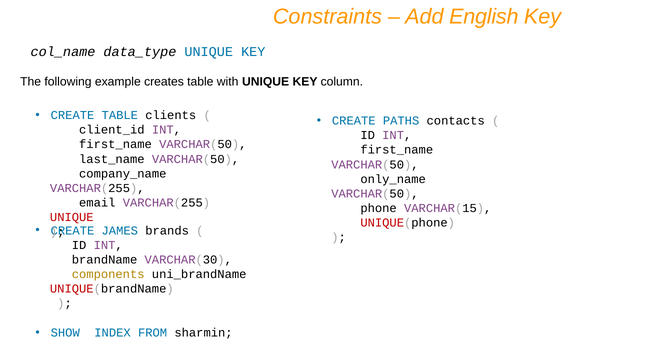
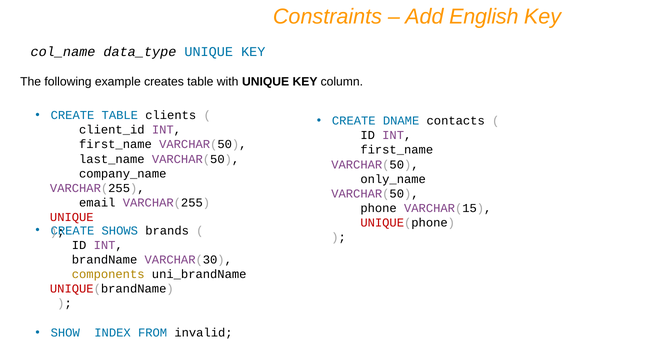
PATHS: PATHS -> DNAME
JAMES: JAMES -> SHOWS
sharmin: sharmin -> invalid
